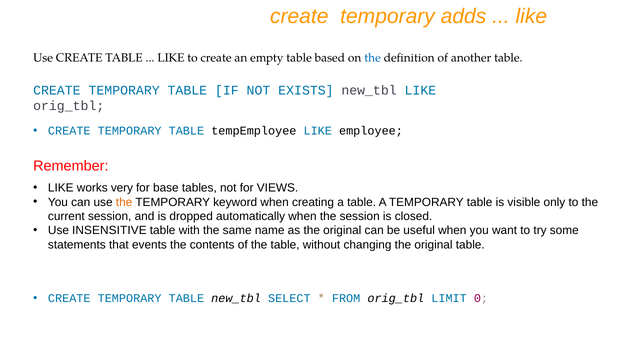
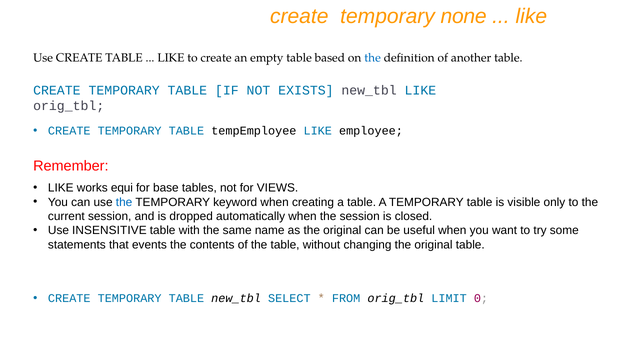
adds: adds -> none
very: very -> equi
the at (124, 202) colour: orange -> blue
